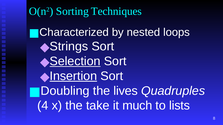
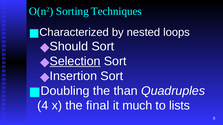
Strings: Strings -> Should
Insertion underline: present -> none
lives: lives -> than
take: take -> final
